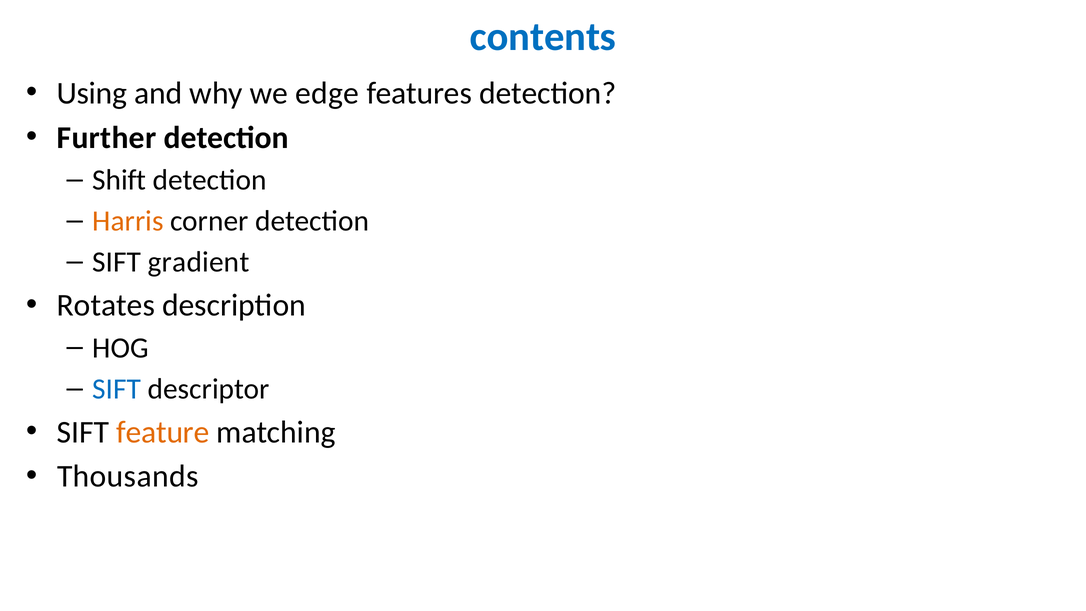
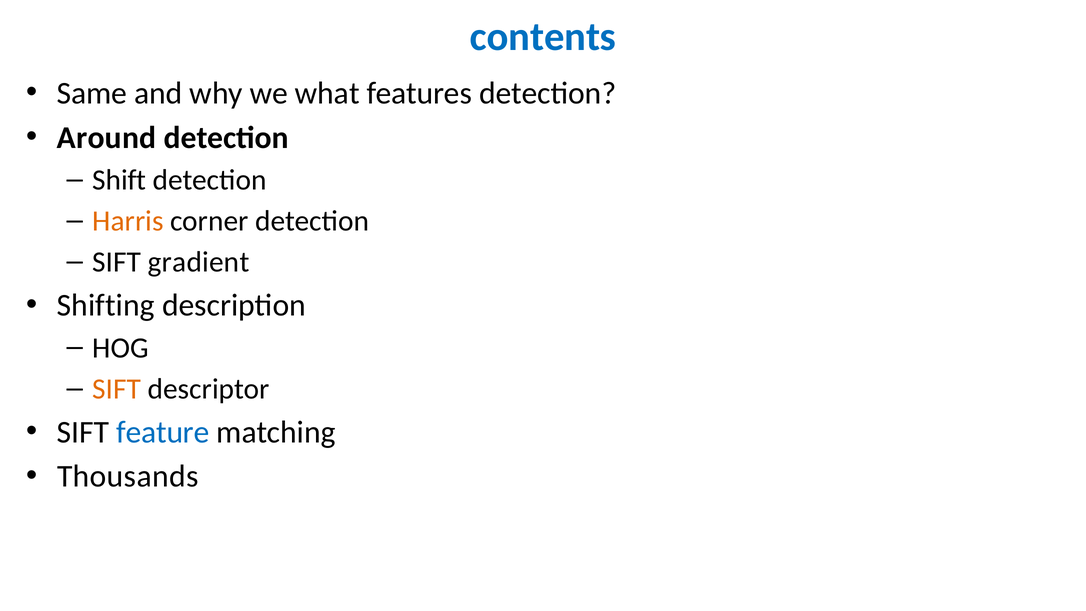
Using: Using -> Same
edge: edge -> what
Further: Further -> Around
Rotates: Rotates -> Shifting
SIFT at (117, 389) colour: blue -> orange
feature colour: orange -> blue
